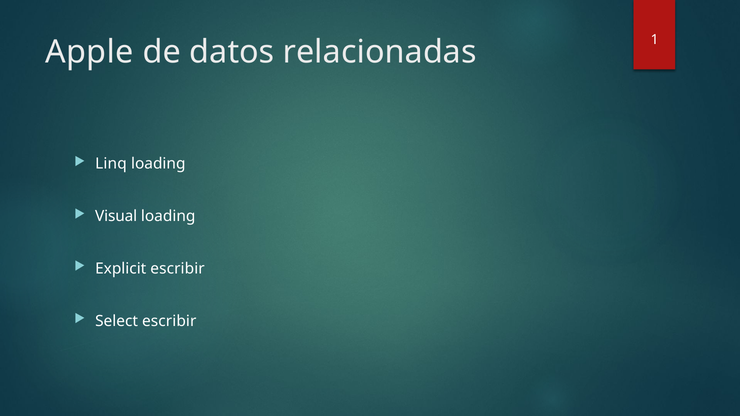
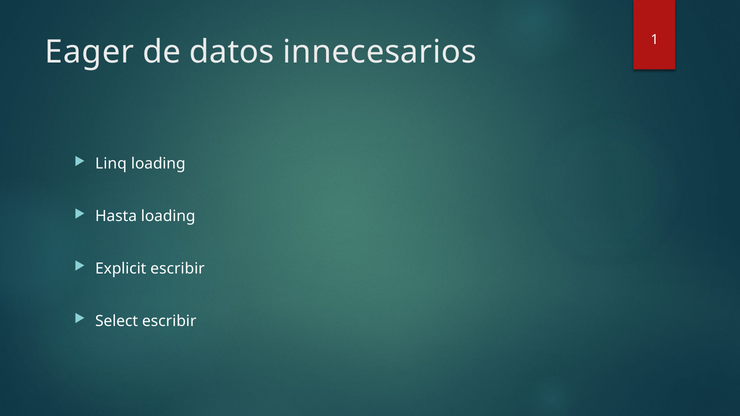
Apple: Apple -> Eager
relacionadas: relacionadas -> innecesarios
Visual: Visual -> Hasta
